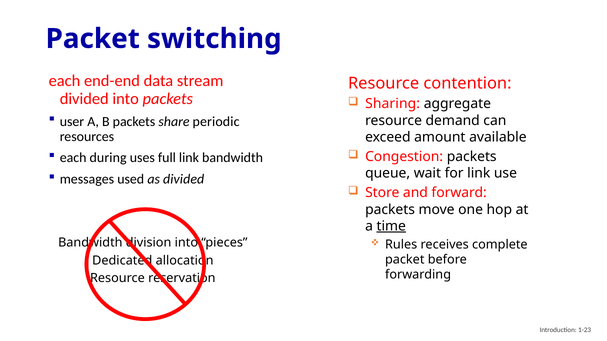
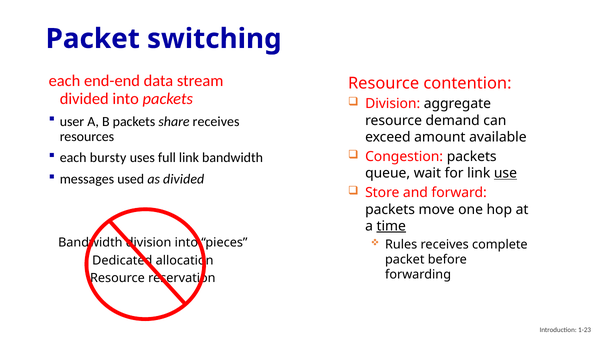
Sharing at (393, 104): Sharing -> Division
share periodic: periodic -> receives
during: during -> bursty
use underline: none -> present
